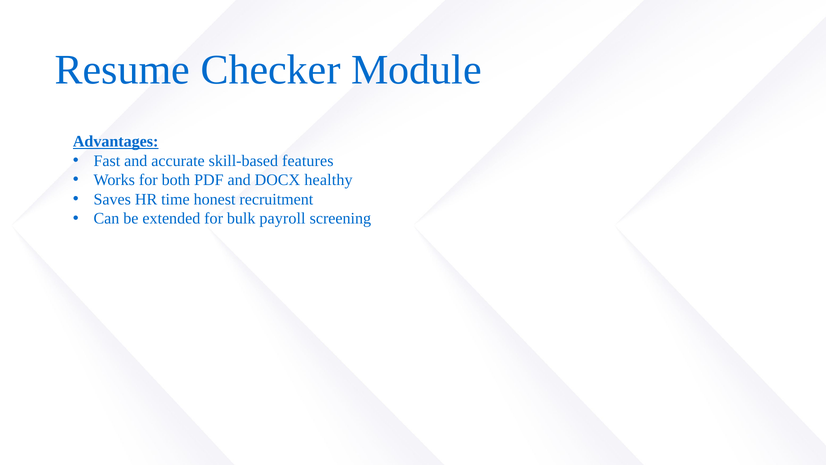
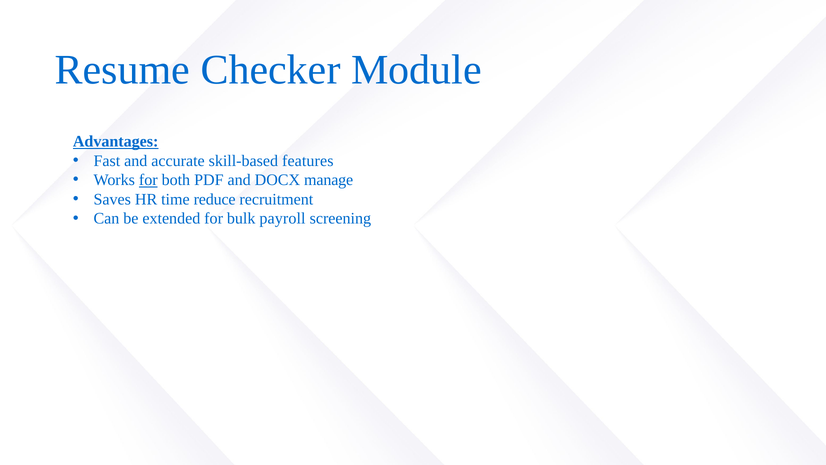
for at (148, 180) underline: none -> present
healthy: healthy -> manage
honest: honest -> reduce
